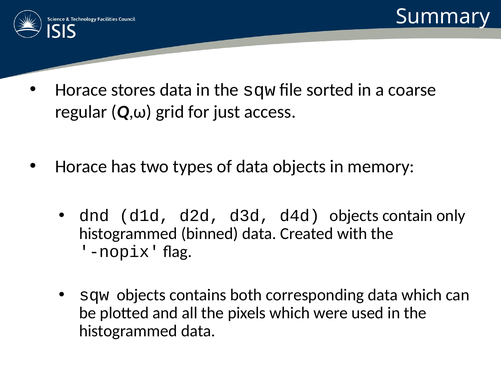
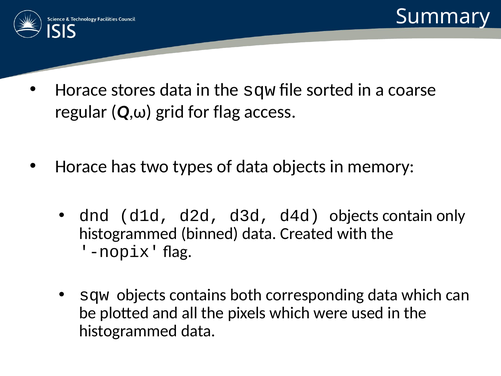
for just: just -> flag
